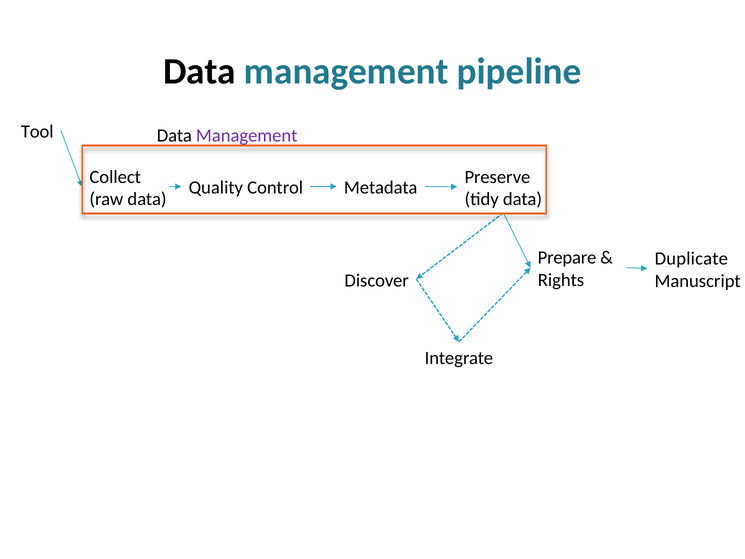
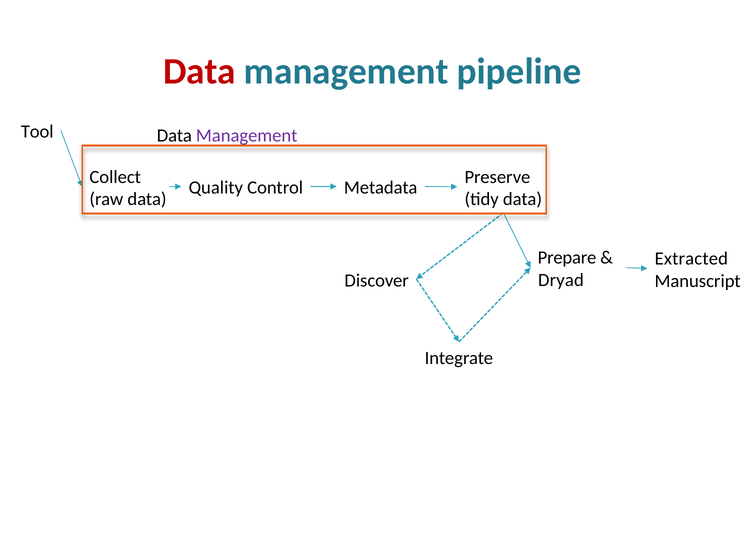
Data at (199, 72) colour: black -> red
Duplicate: Duplicate -> Extracted
Rights: Rights -> Dryad
